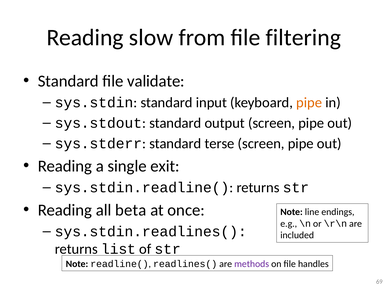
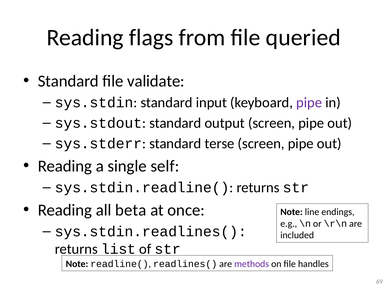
slow: slow -> flags
filtering: filtering -> queried
pipe at (309, 103) colour: orange -> purple
exit: exit -> self
